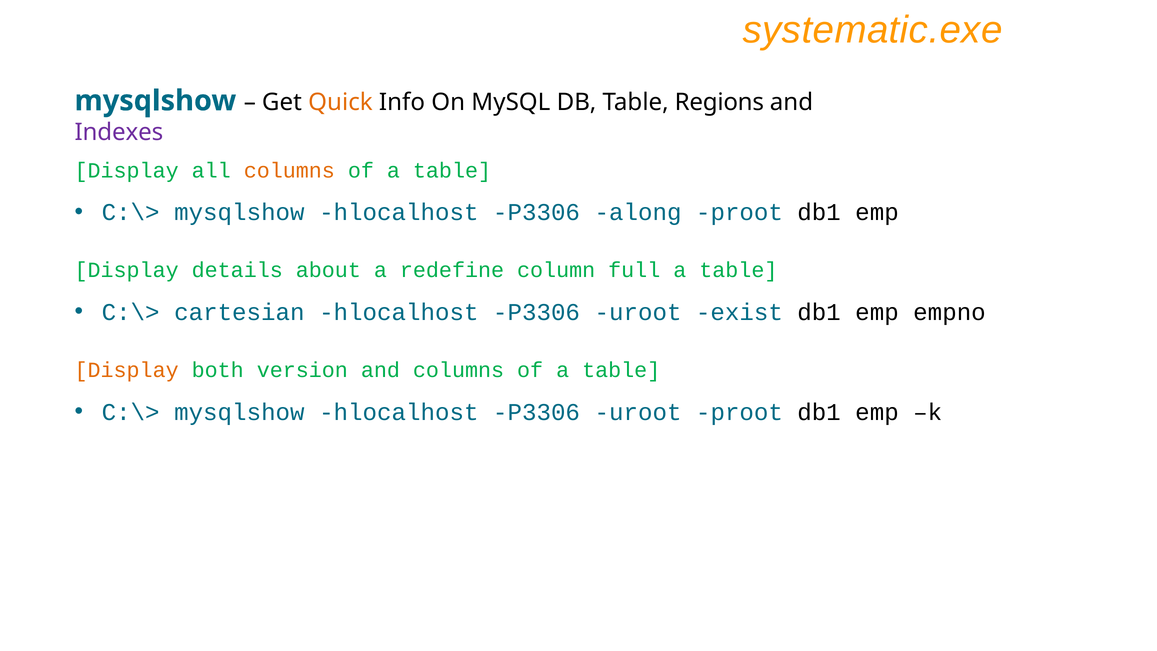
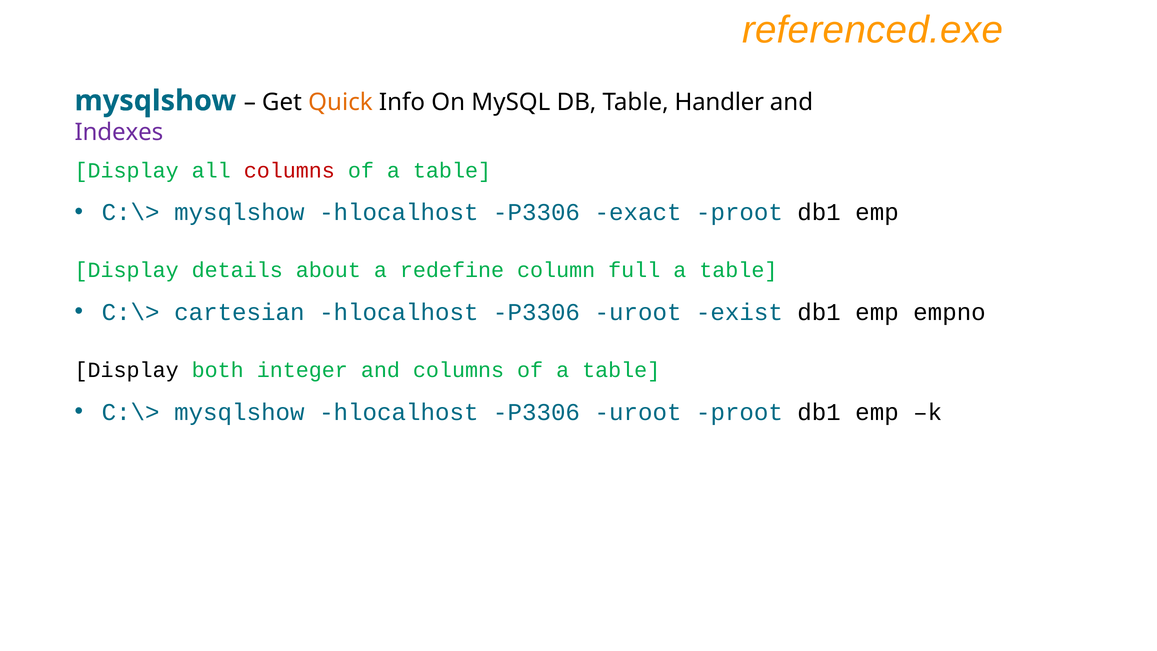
systematic.exe: systematic.exe -> referenced.exe
Regions: Regions -> Handler
columns at (289, 170) colour: orange -> red
along: along -> exact
Display at (127, 370) colour: orange -> black
version: version -> integer
